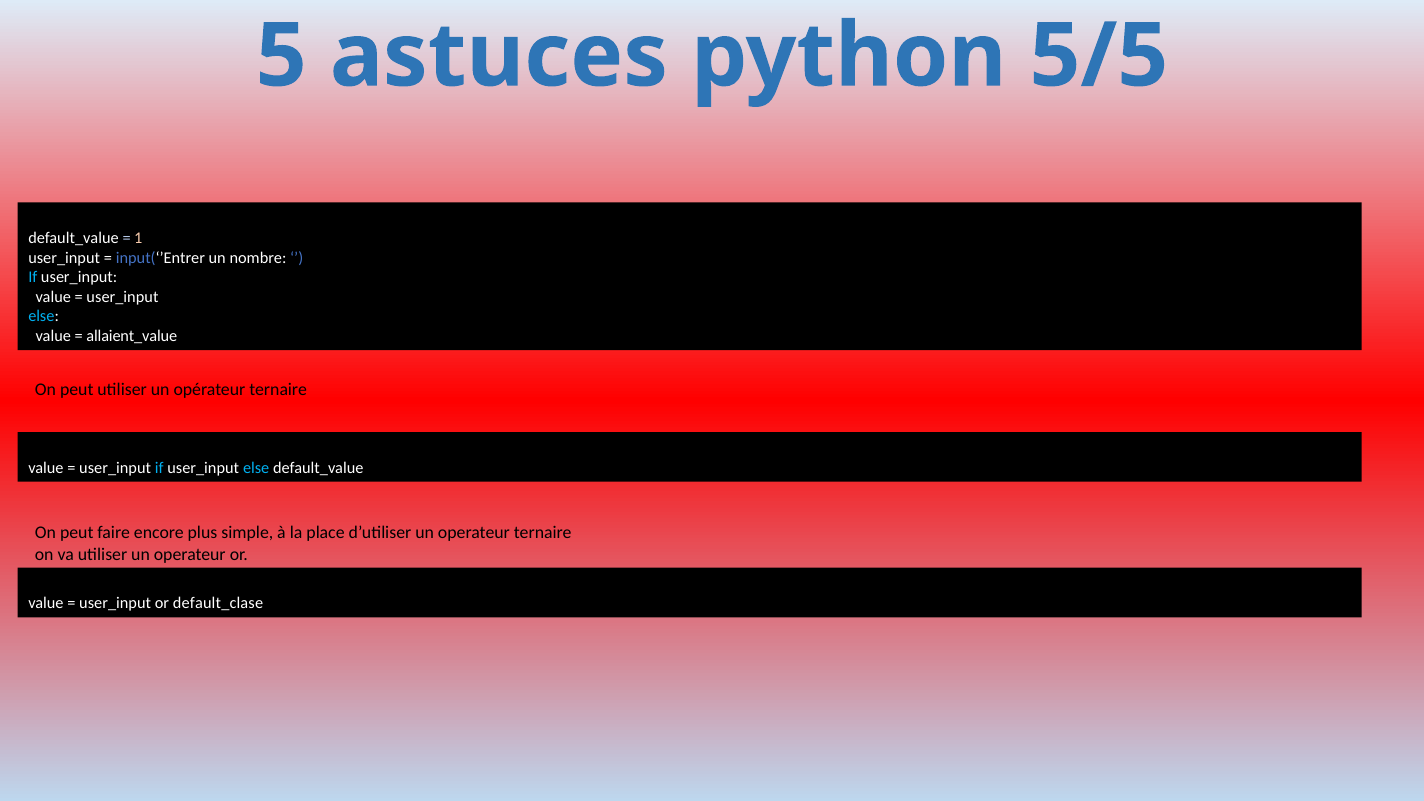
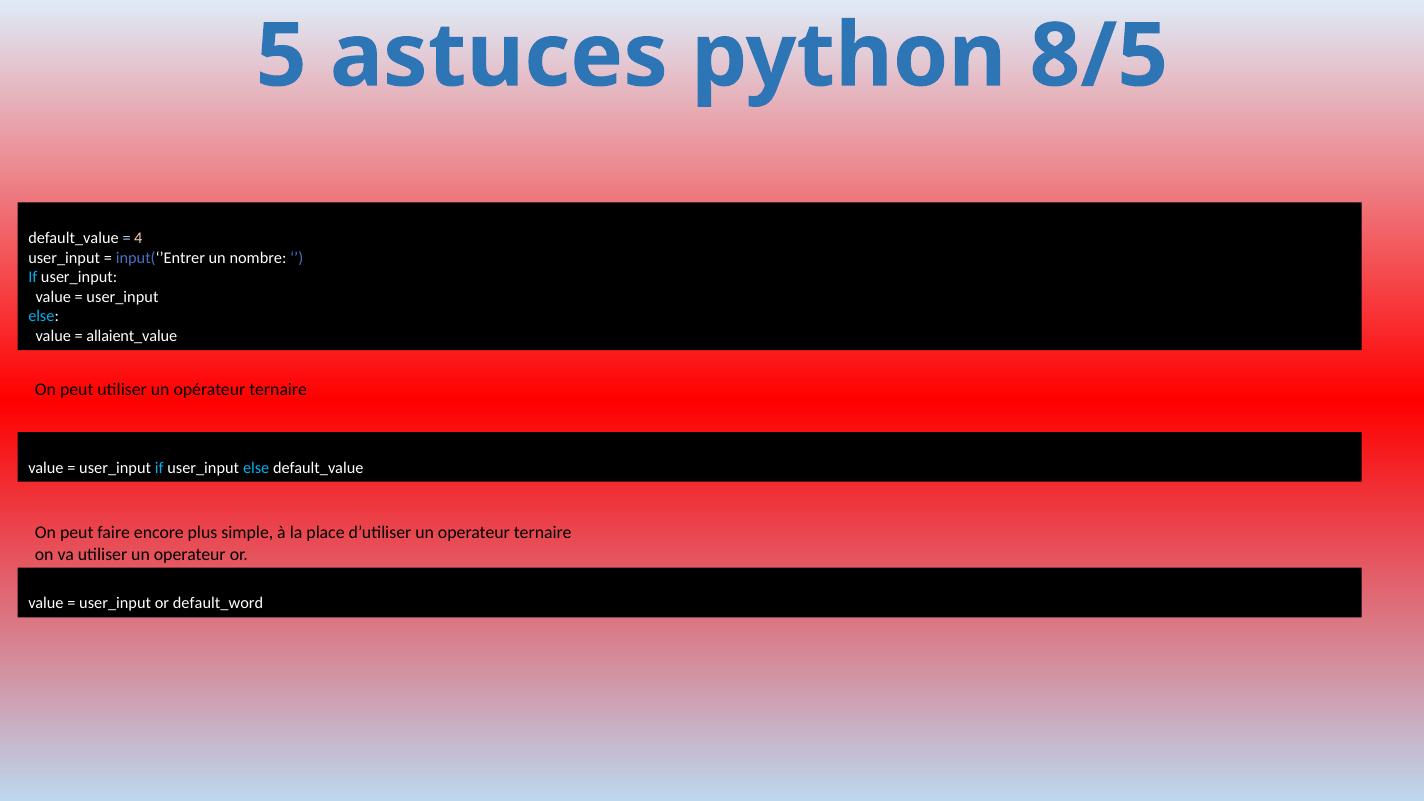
5/5: 5/5 -> 8/5
1: 1 -> 4
default_clase: default_clase -> default_word
